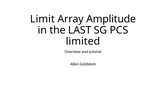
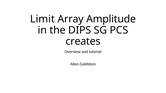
LAST: LAST -> DIPS
limited: limited -> creates
